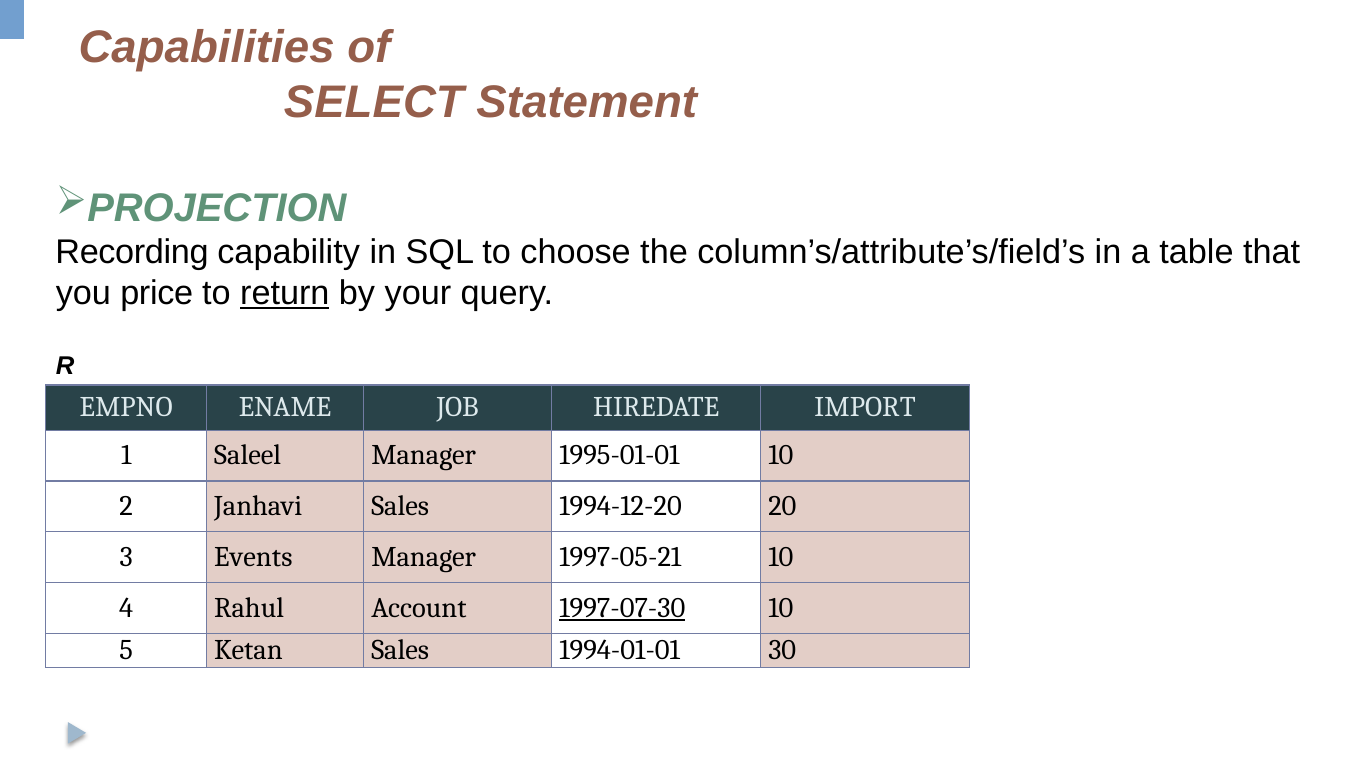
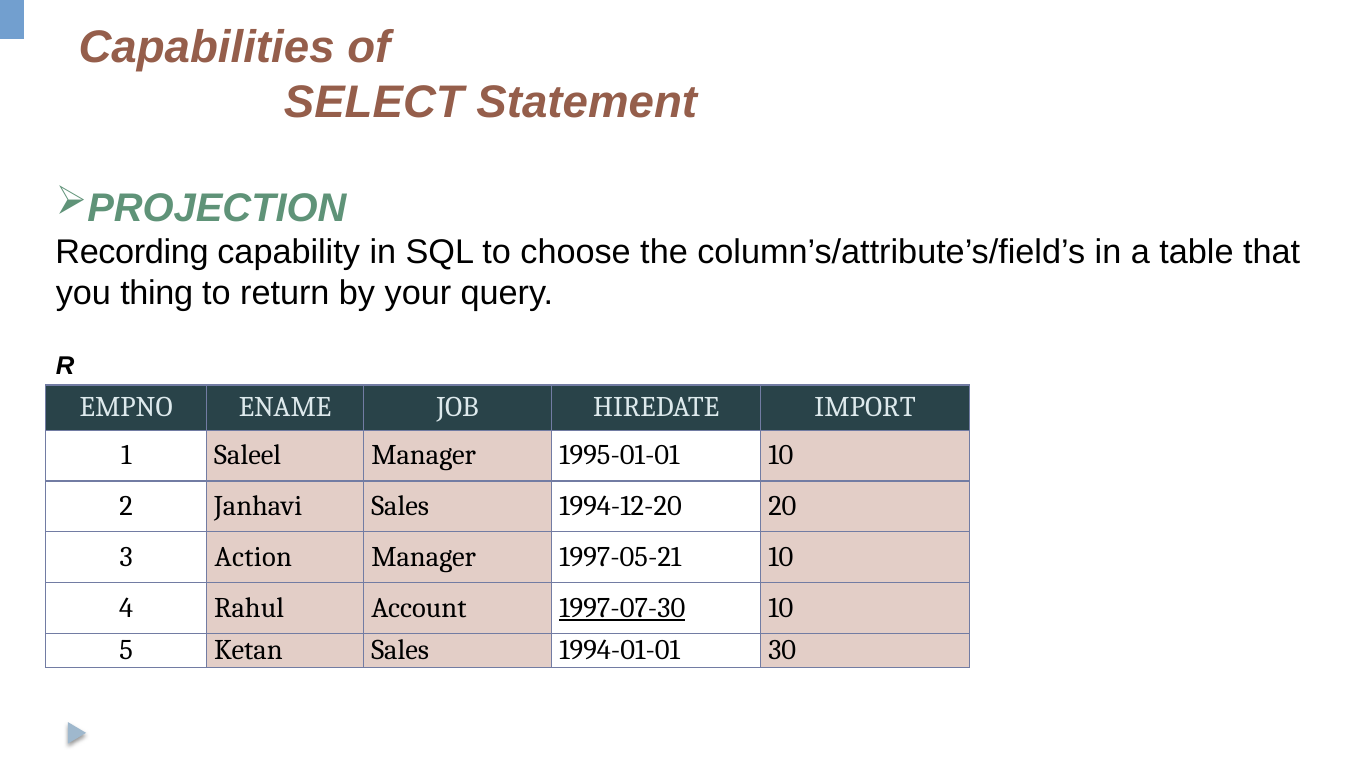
price: price -> thing
return underline: present -> none
Events: Events -> Action
